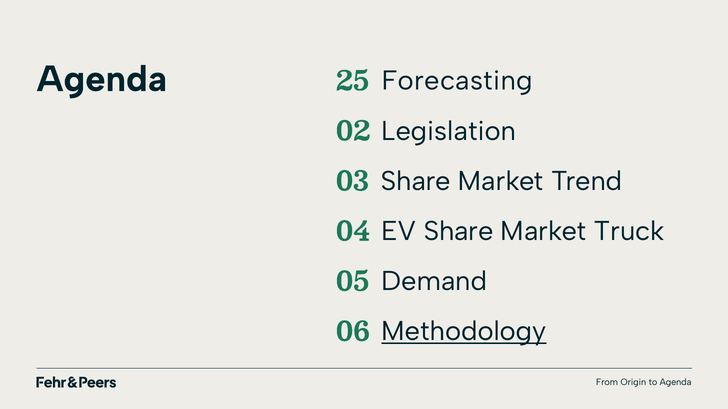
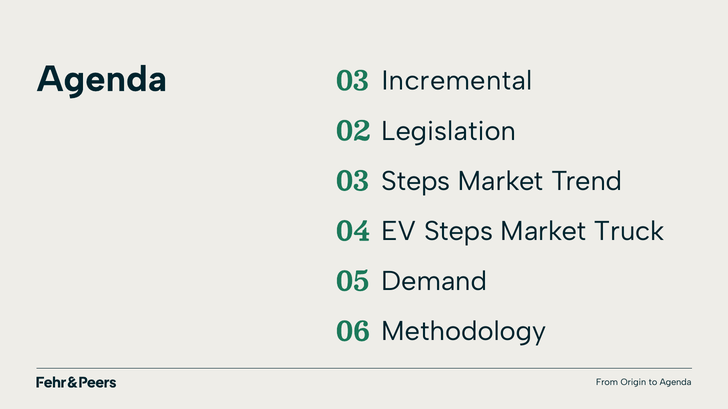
Agenda 25: 25 -> 03
Forecasting: Forecasting -> Incremental
Share at (416, 181): Share -> Steps
EV Share: Share -> Steps
Methodology underline: present -> none
